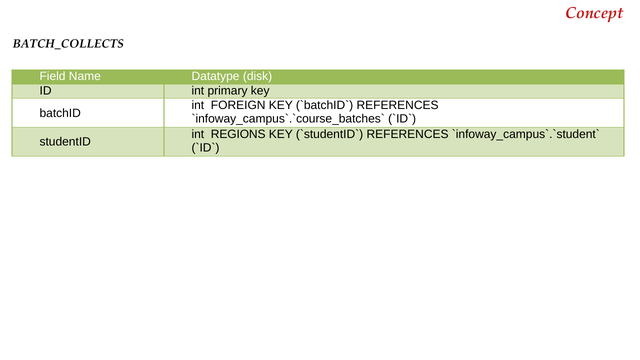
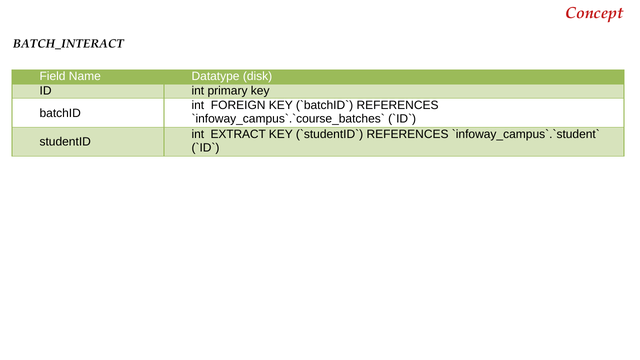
BATCH_COLLECTS: BATCH_COLLECTS -> BATCH_INTERACT
REGIONS: REGIONS -> EXTRACT
